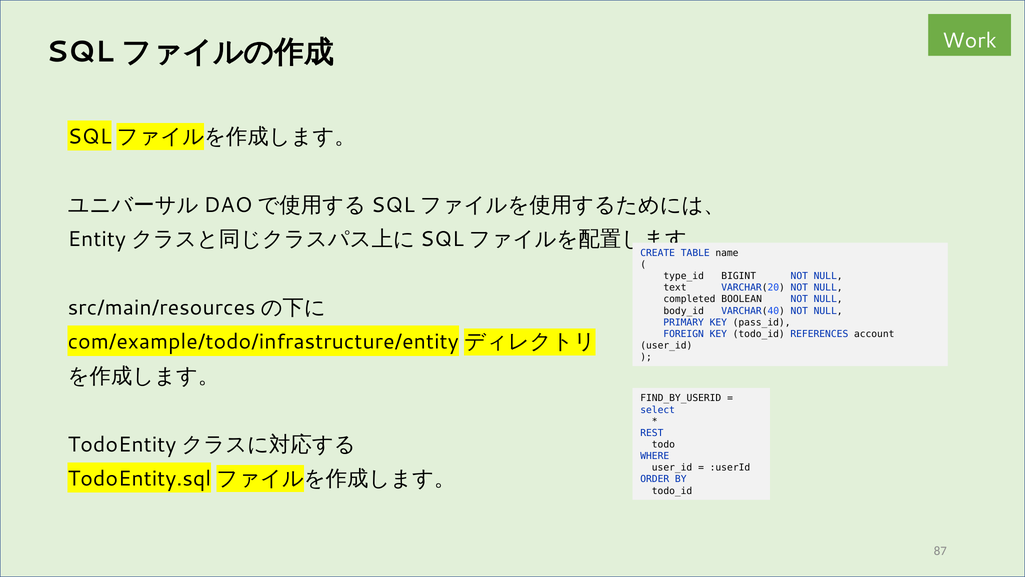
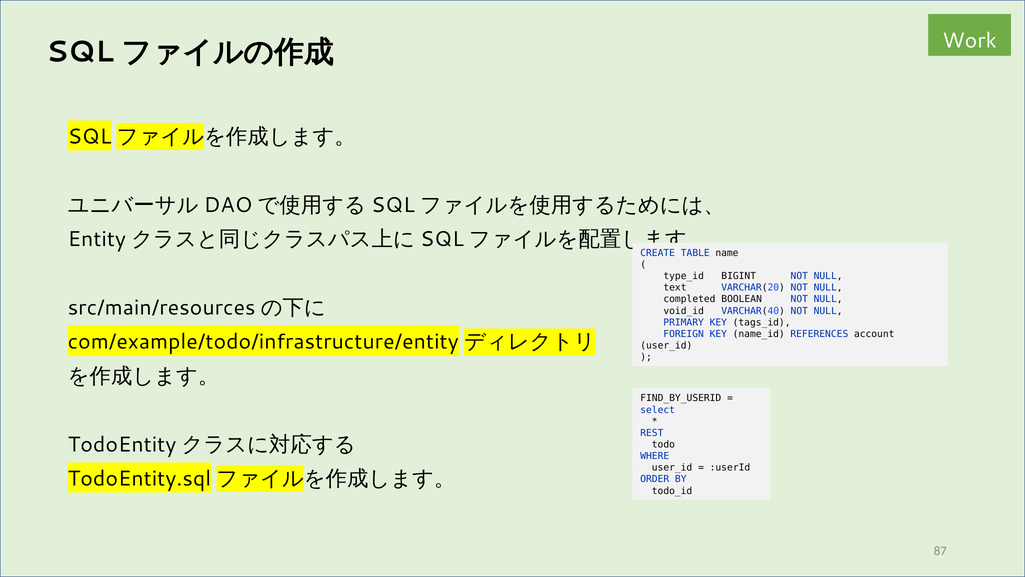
body_id: body_id -> void_id
pass_id: pass_id -> tags_id
KEY todo_id: todo_id -> name_id
